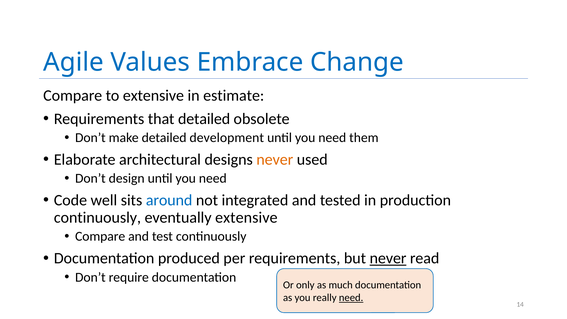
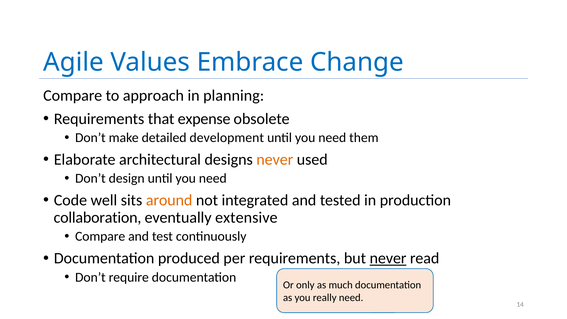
to extensive: extensive -> approach
estimate: estimate -> planning
that detailed: detailed -> expense
around colour: blue -> orange
continuously at (97, 217): continuously -> collaboration
need at (351, 298) underline: present -> none
